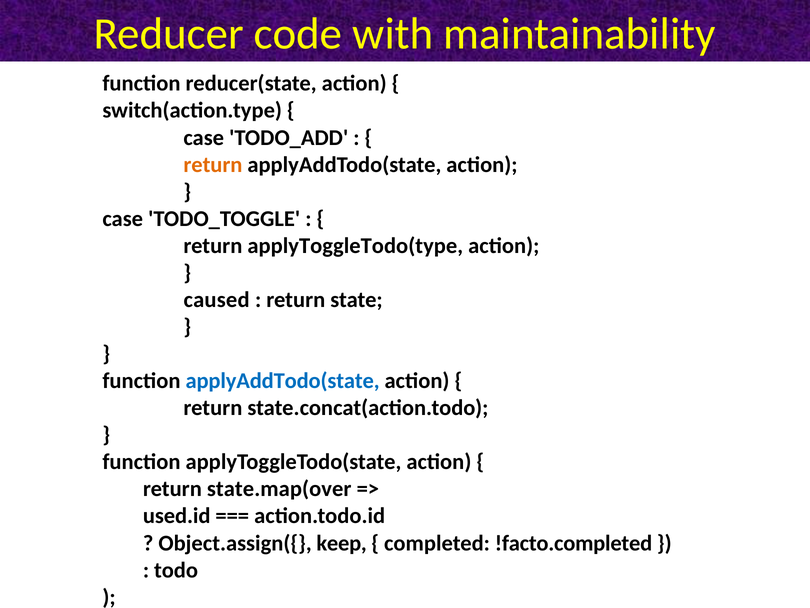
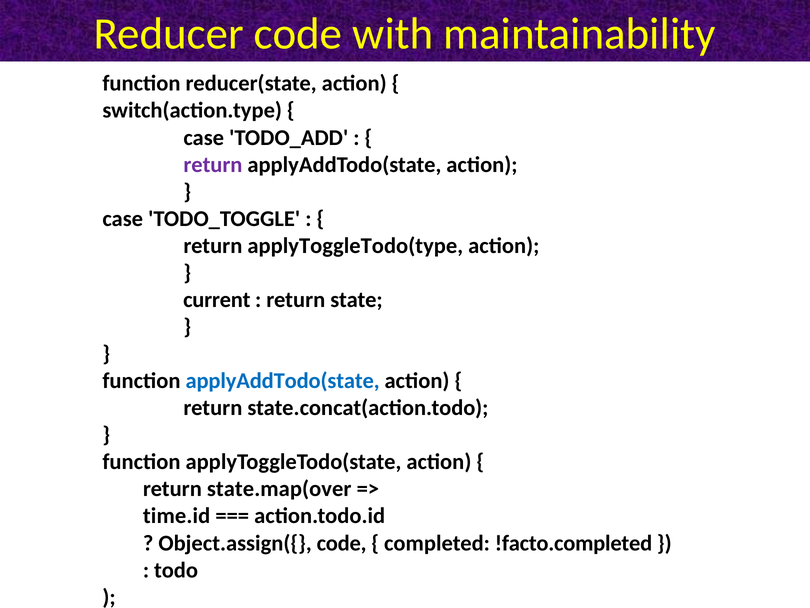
return at (213, 164) colour: orange -> purple
caused: caused -> current
used.id: used.id -> time.id
Object.assign({ keep: keep -> code
